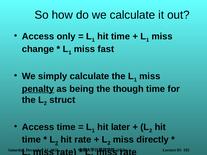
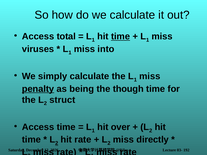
only: only -> total
time at (120, 37) underline: none -> present
change: change -> viruses
fast: fast -> into
later: later -> over
